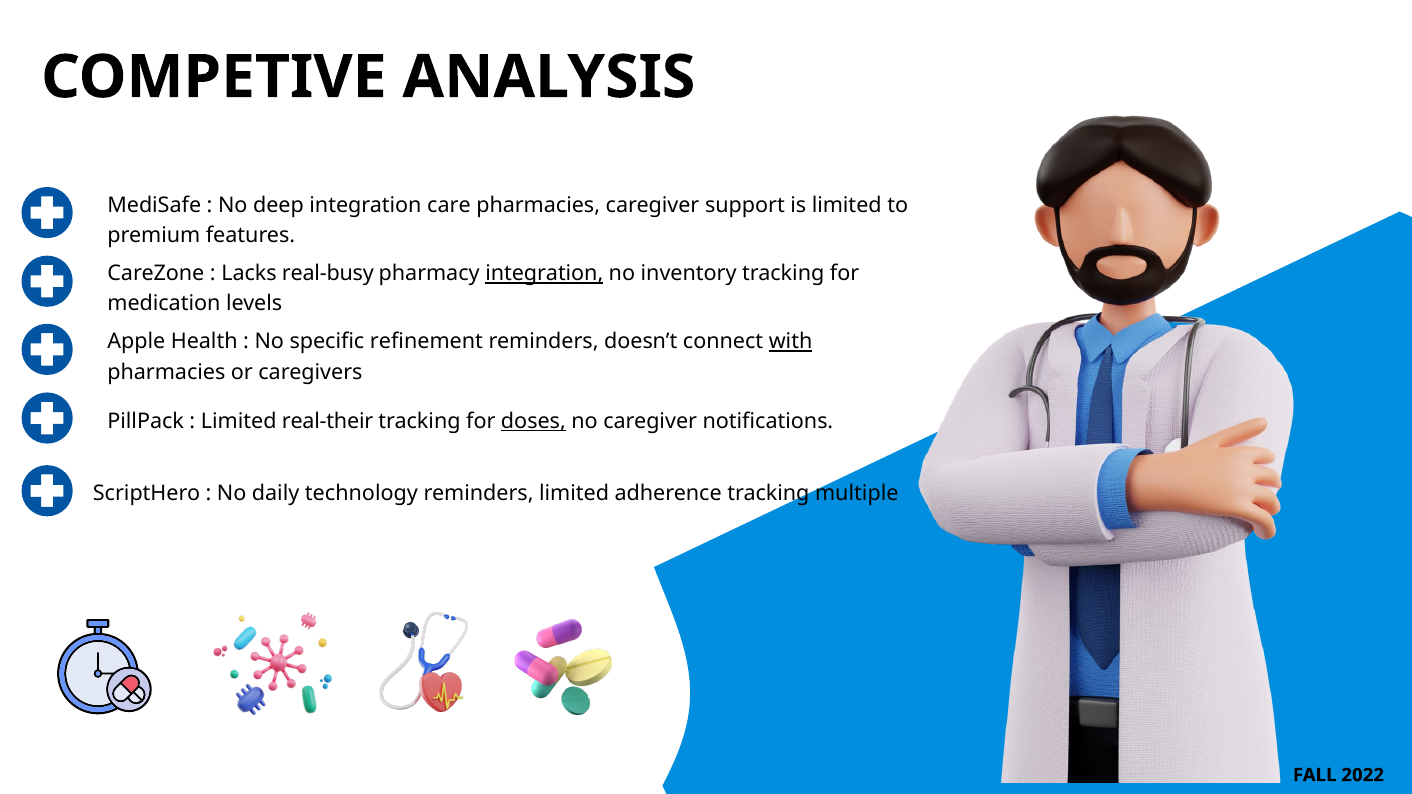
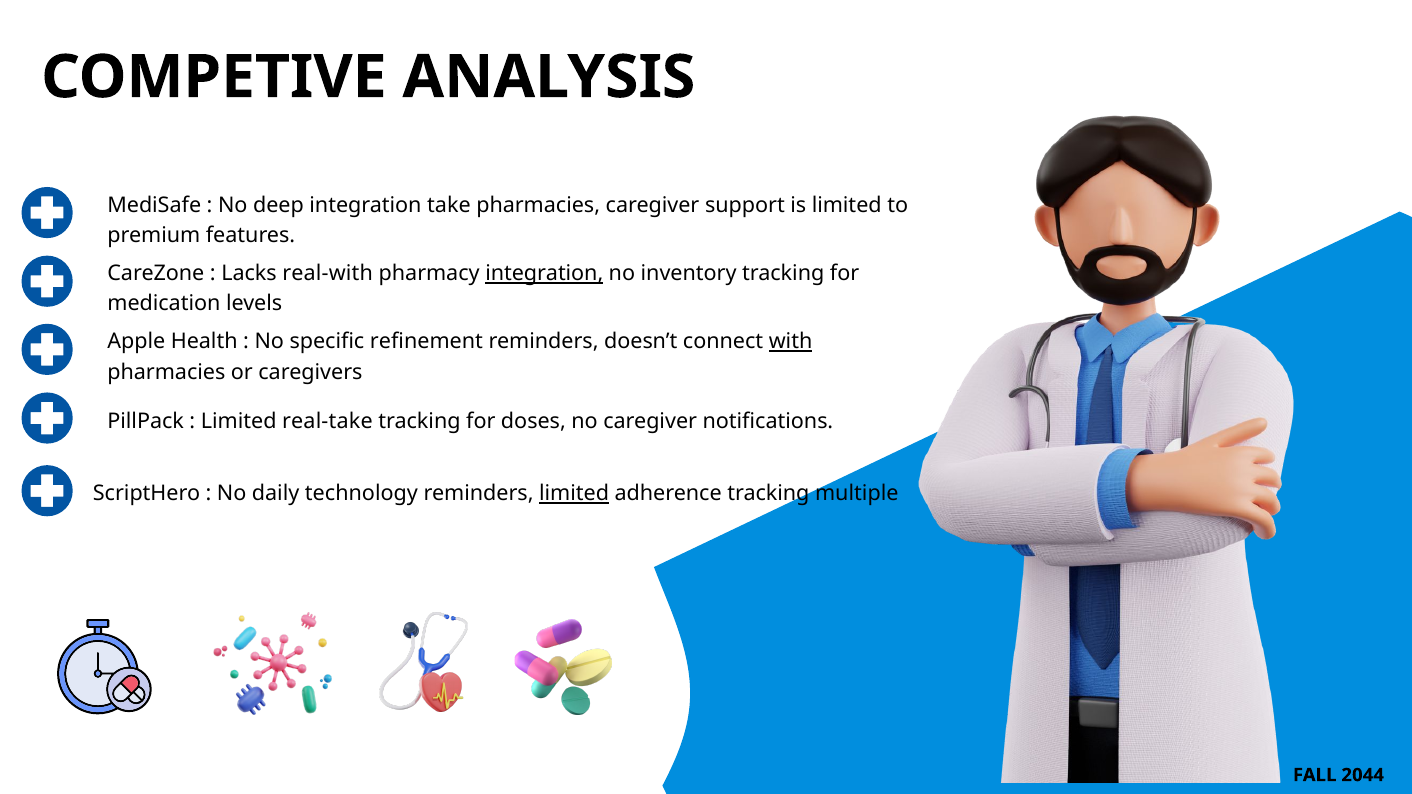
care: care -> take
real-busy: real-busy -> real-with
real-their: real-their -> real-take
doses underline: present -> none
limited at (574, 494) underline: none -> present
2022: 2022 -> 2044
